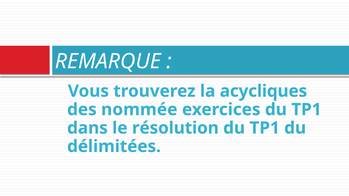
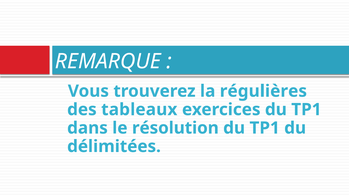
acycliques: acycliques -> régulières
nommée: nommée -> tableaux
